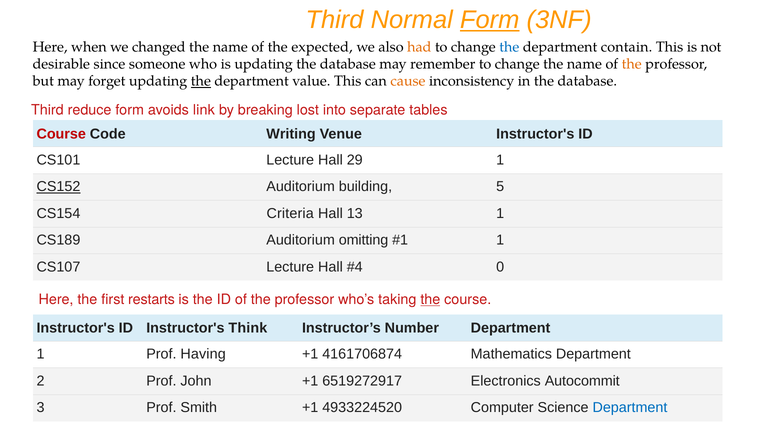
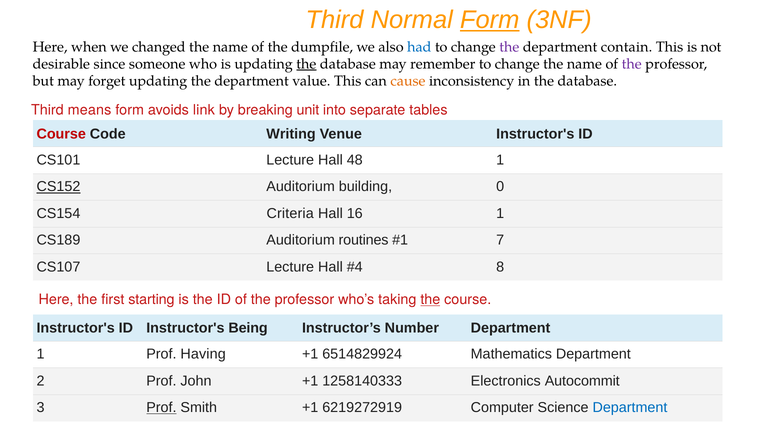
expected: expected -> dumpfile
had colour: orange -> blue
the at (509, 47) colour: blue -> purple
the at (306, 64) underline: none -> present
the at (632, 64) colour: orange -> purple
the at (201, 81) underline: present -> none
reduce: reduce -> means
lost: lost -> unit
29: 29 -> 48
5: 5 -> 0
13: 13 -> 16
omitting: omitting -> routines
1 at (500, 240): 1 -> 7
0: 0 -> 8
restarts: restarts -> starting
Think: Think -> Being
4161706874: 4161706874 -> 6514829924
6519272917: 6519272917 -> 1258140333
Prof at (161, 408) underline: none -> present
4933224520: 4933224520 -> 6219272919
